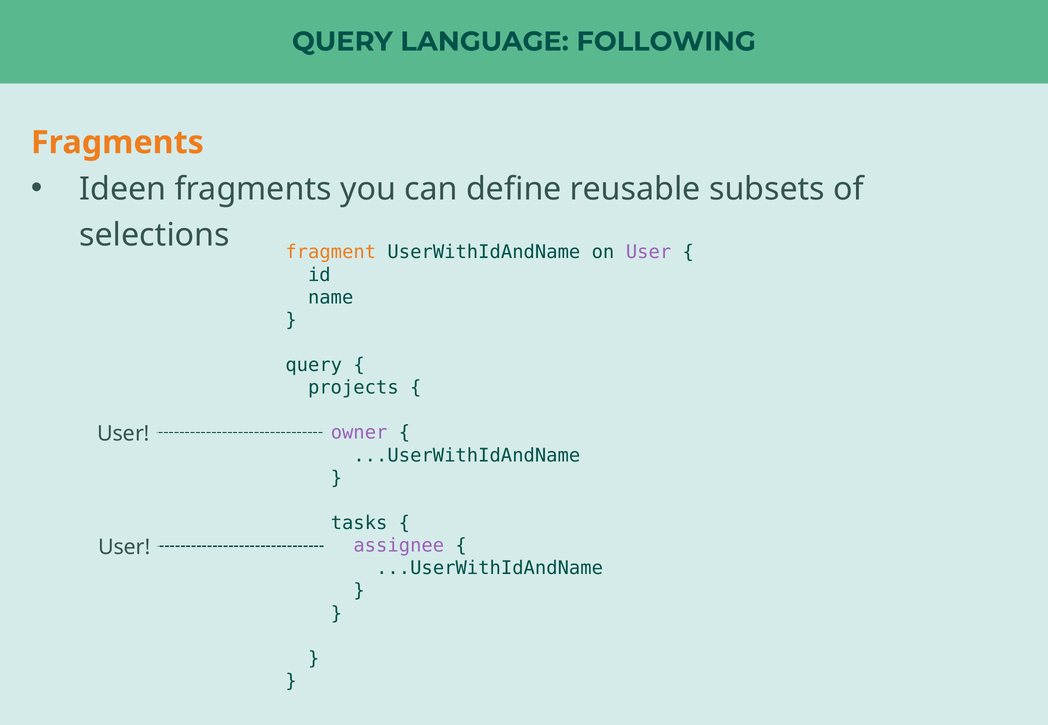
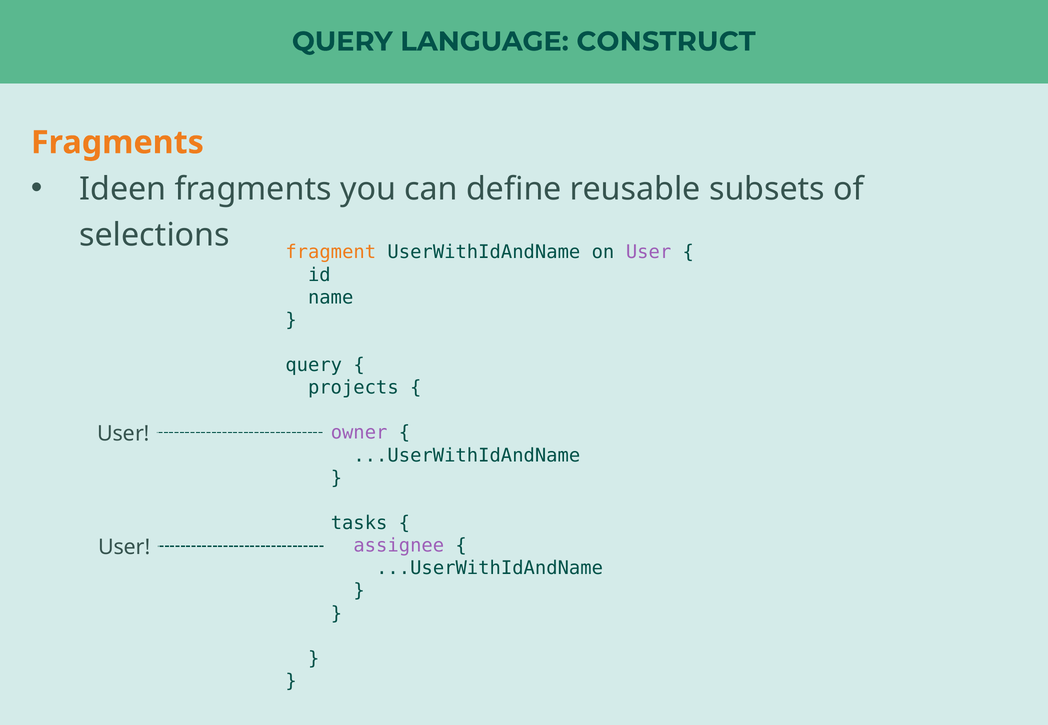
FOLLOWING: FOLLOWING -> CONSTRUCT
